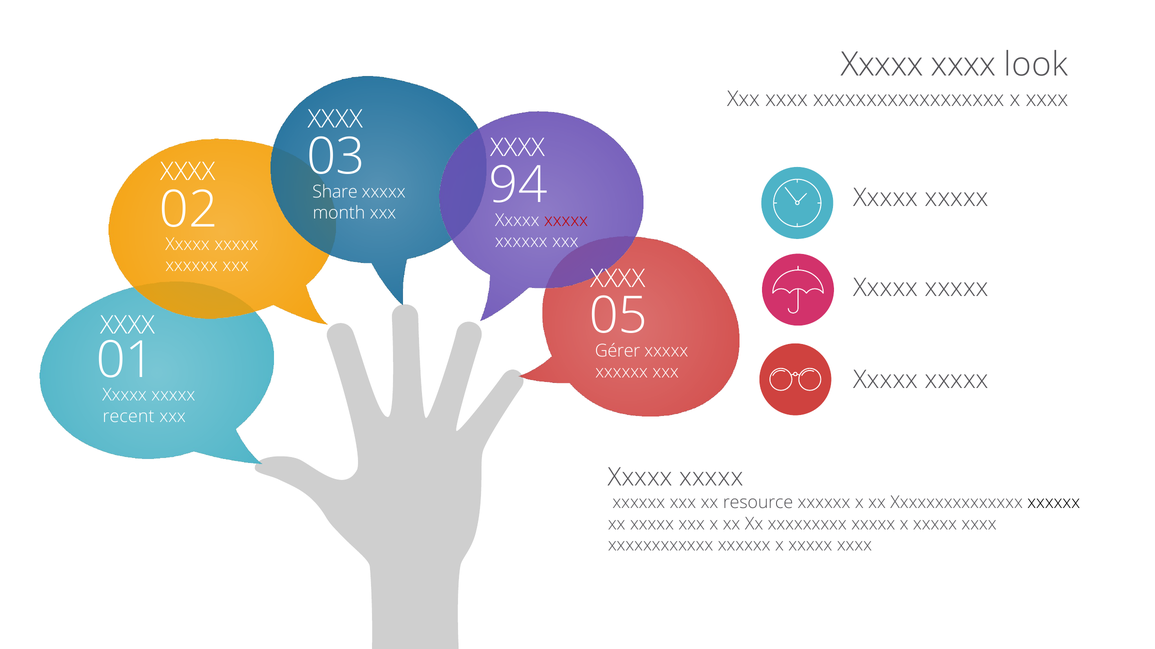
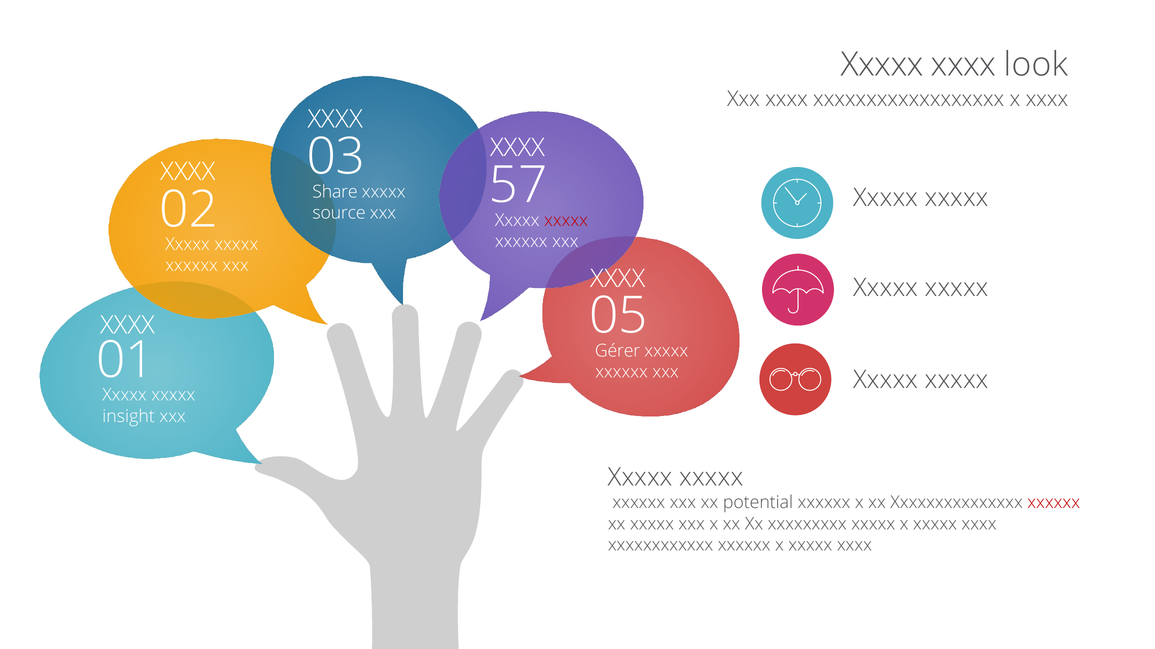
month: month -> source
94: 94 -> 57
recent: recent -> insight
resource: resource -> potential
xxxxxx at (1054, 503) colour: black -> red
